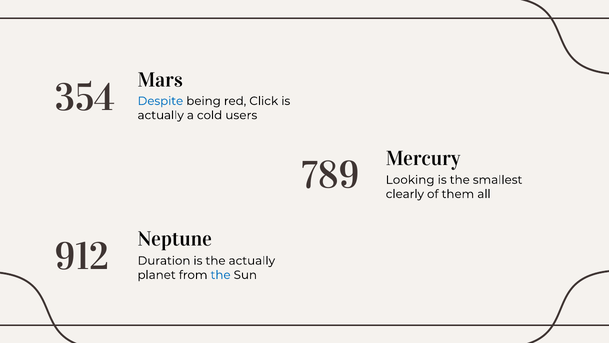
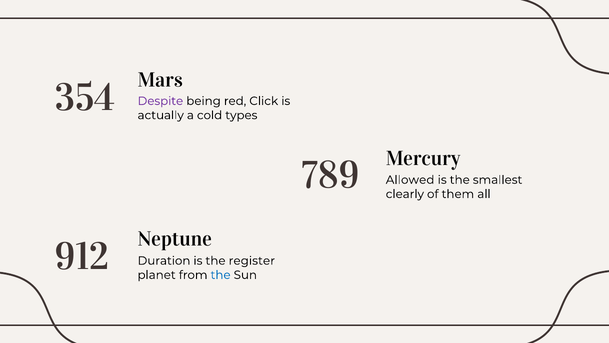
Despite colour: blue -> purple
users: users -> types
Looking: Looking -> Allowed
the actually: actually -> register
